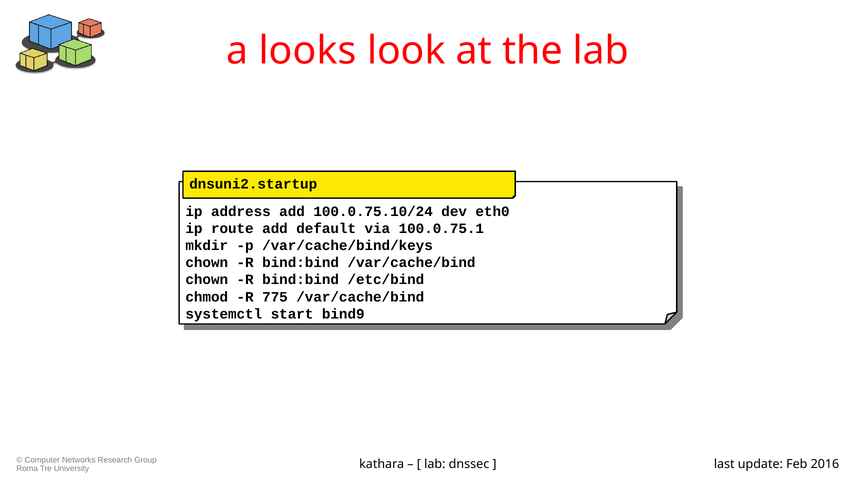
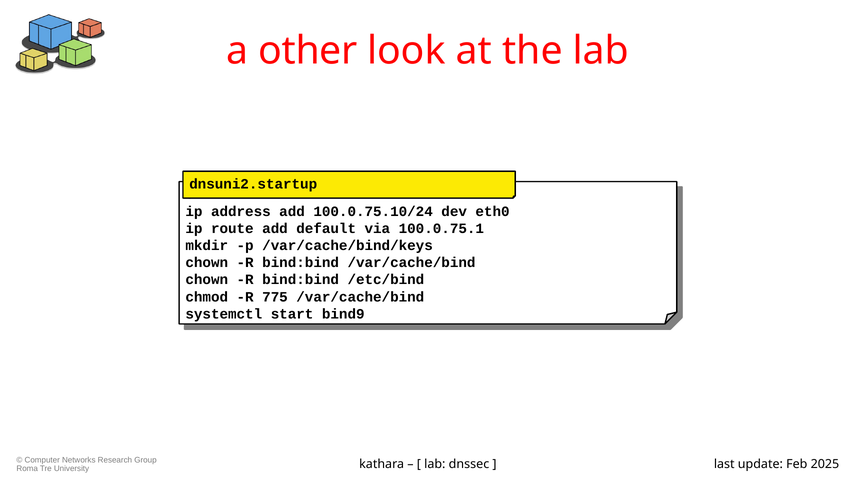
looks: looks -> other
2016: 2016 -> 2025
